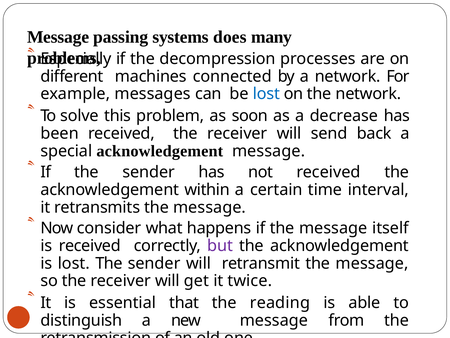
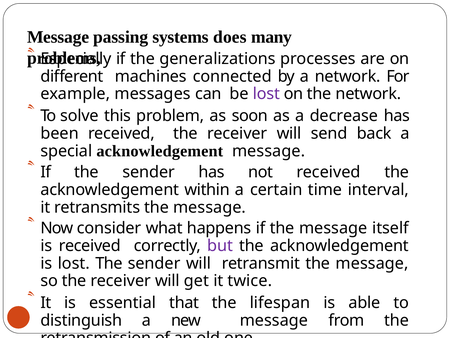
decompression: decompression -> generalizations
lost at (266, 94) colour: blue -> purple
reading: reading -> lifespan
